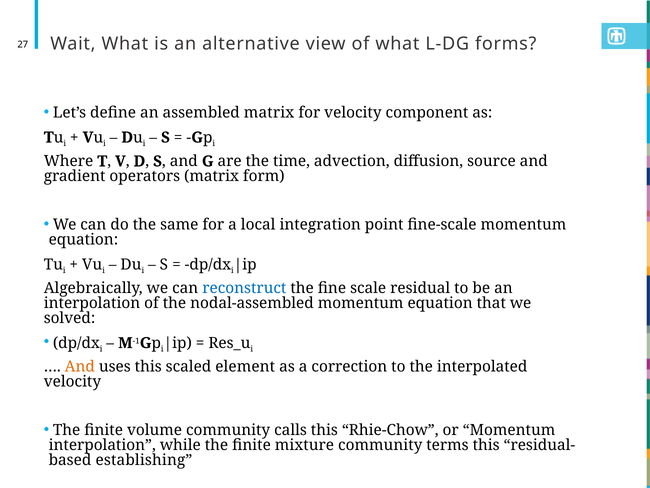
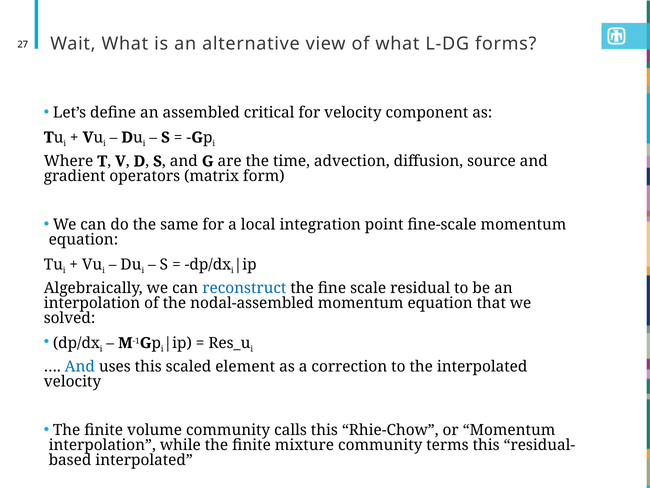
assembled matrix: matrix -> critical
And at (80, 366) colour: orange -> blue
establishing at (144, 460): establishing -> interpolated
